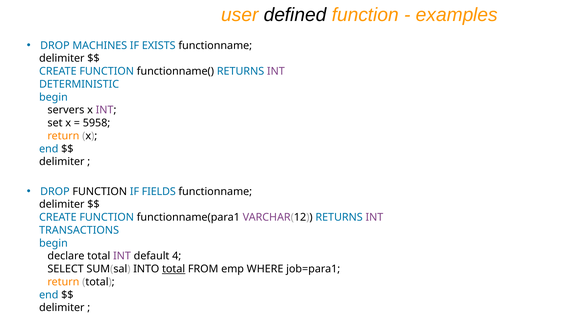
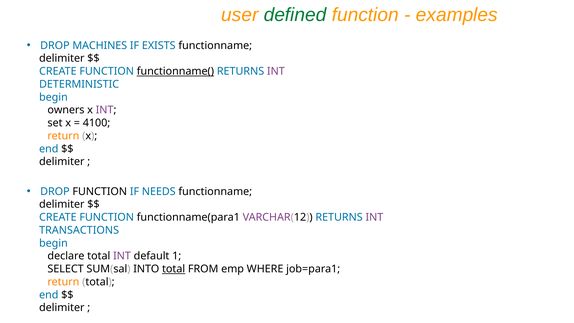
defined colour: black -> green
functionname( underline: none -> present
servers: servers -> owners
5958: 5958 -> 4100
FIELDS: FIELDS -> NEEDS
4: 4 -> 1
